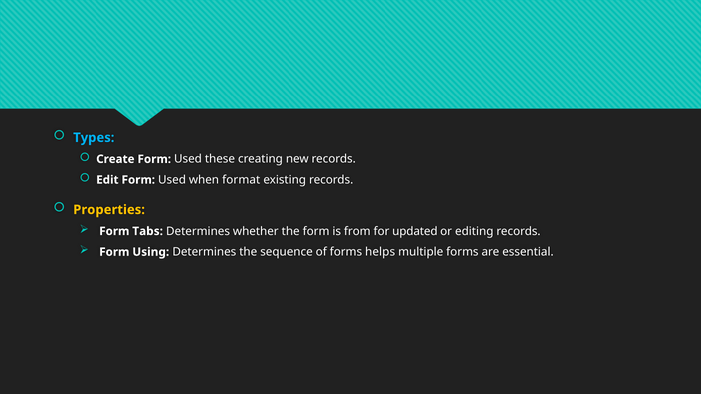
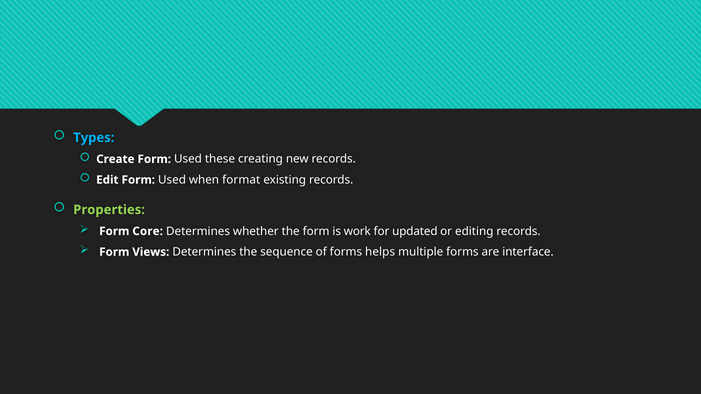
Properties colour: yellow -> light green
Tabs: Tabs -> Core
from: from -> work
Using: Using -> Views
essential: essential -> interface
